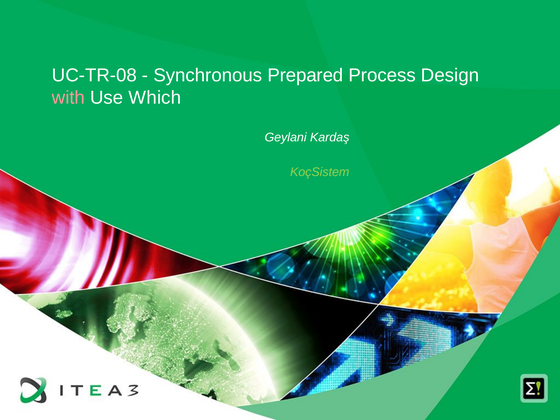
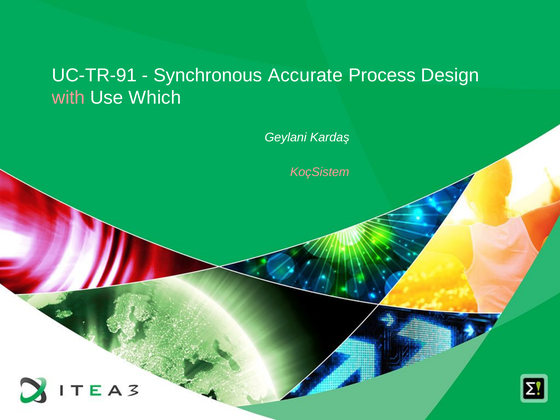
UC-TR-08: UC-TR-08 -> UC-TR-91
Prepared: Prepared -> Accurate
KoçSistem colour: light green -> pink
